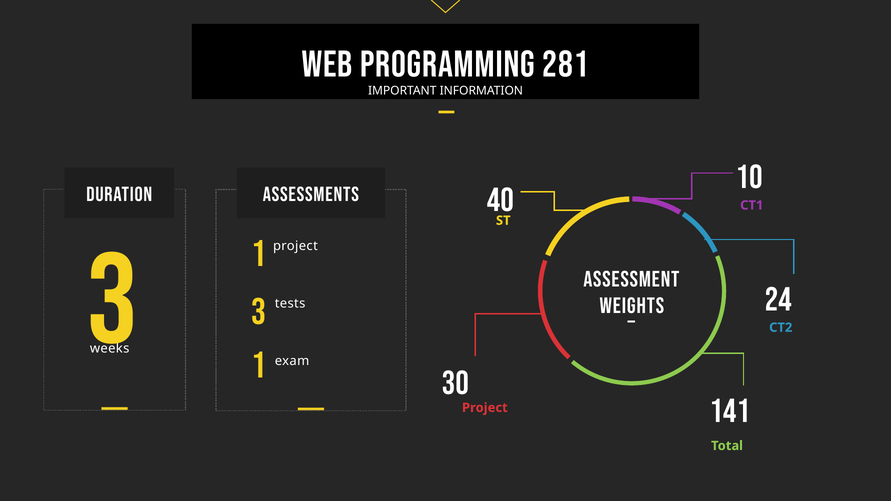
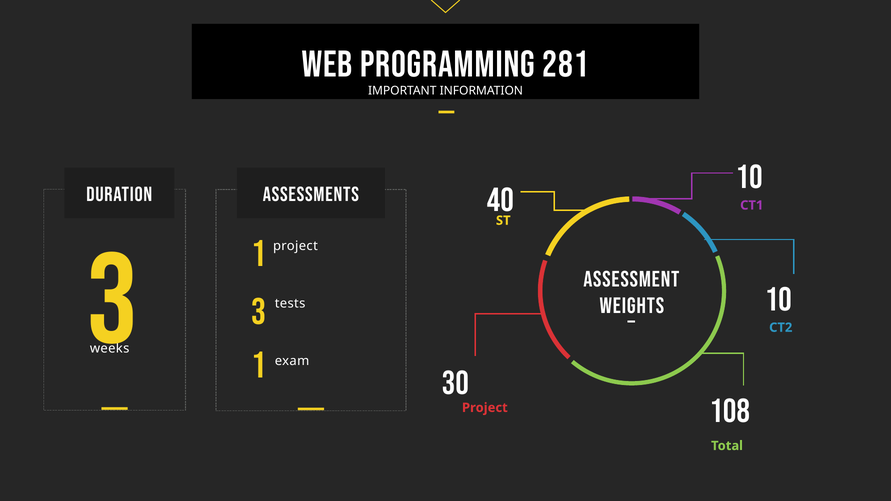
24 at (778, 300): 24 -> 10
141: 141 -> 108
